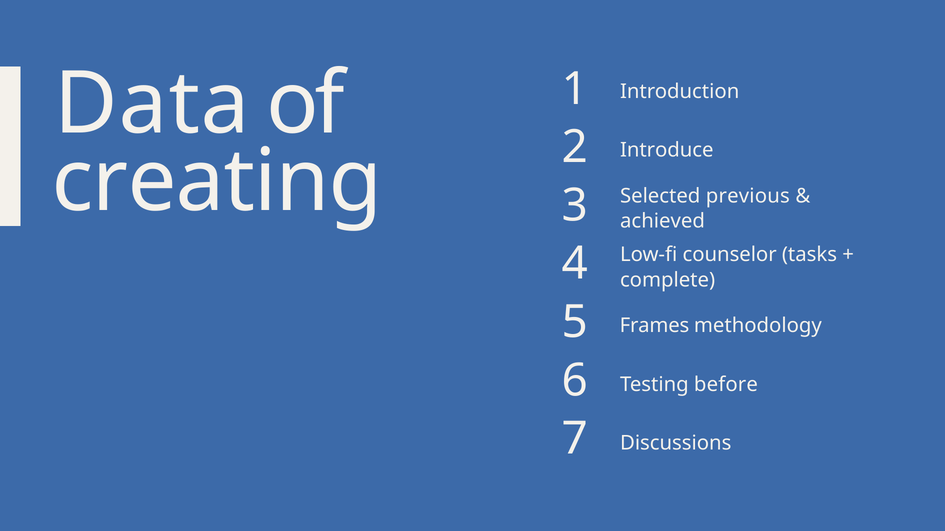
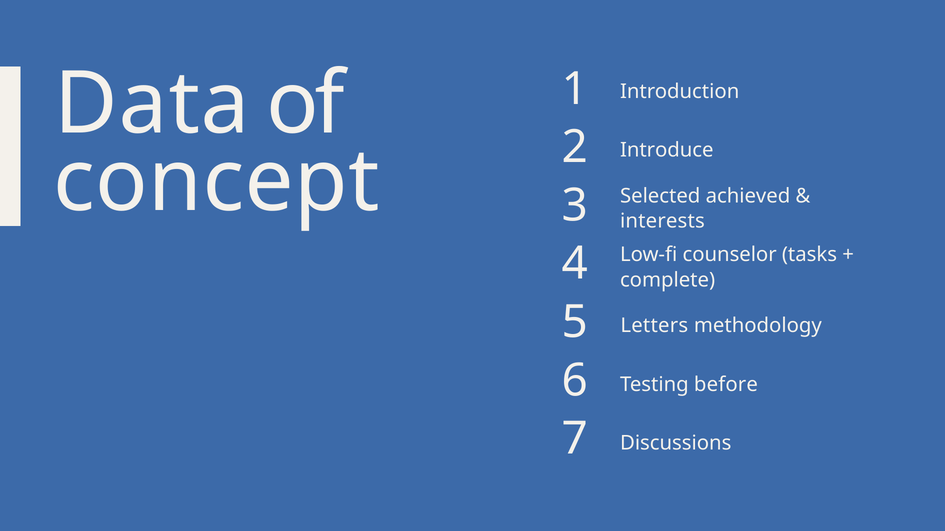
creating: creating -> concept
previous: previous -> achieved
achieved: achieved -> interests
Frames: Frames -> Letters
